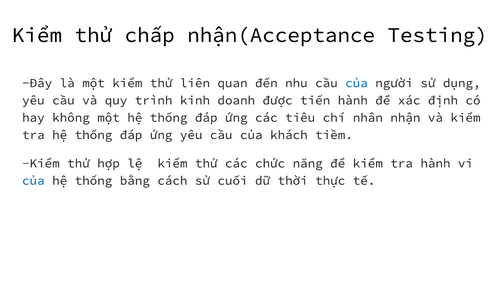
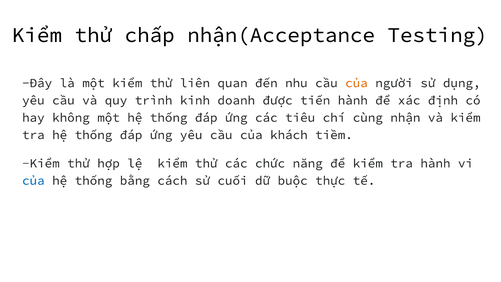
của at (357, 83) colour: blue -> orange
nhân: nhân -> cùng
thời: thời -> buộc
